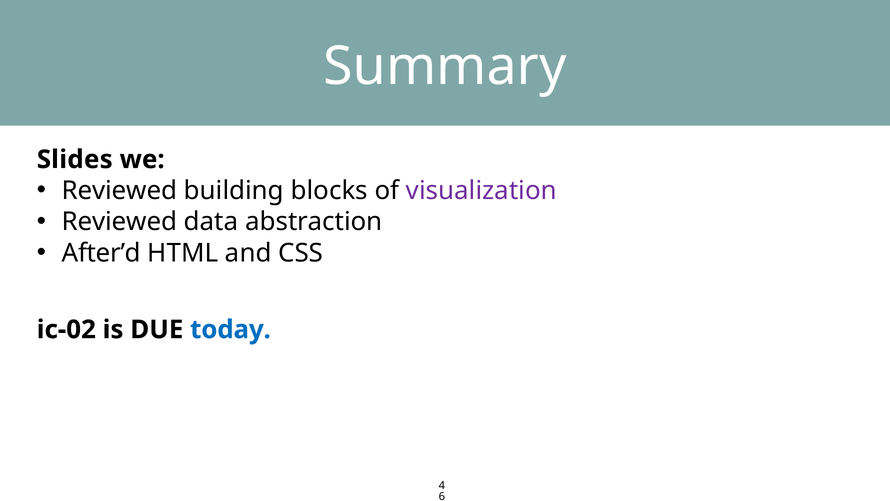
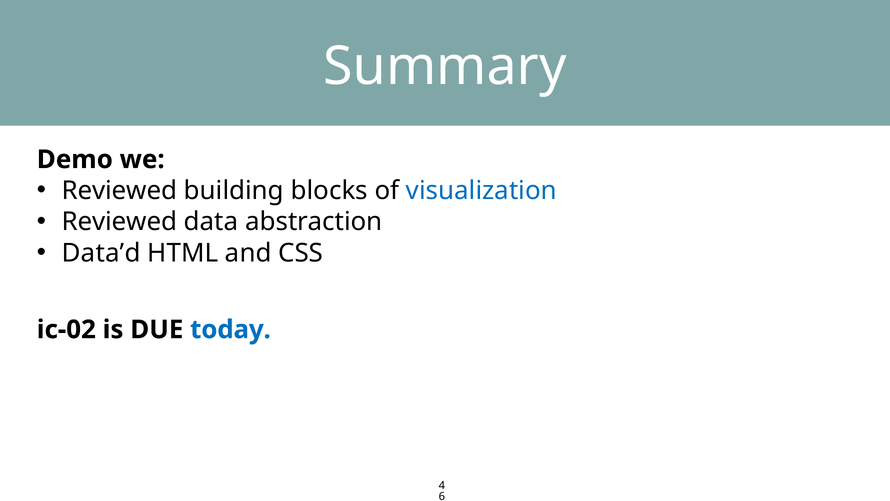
Slides: Slides -> Demo
visualization colour: purple -> blue
After’d: After’d -> Data’d
